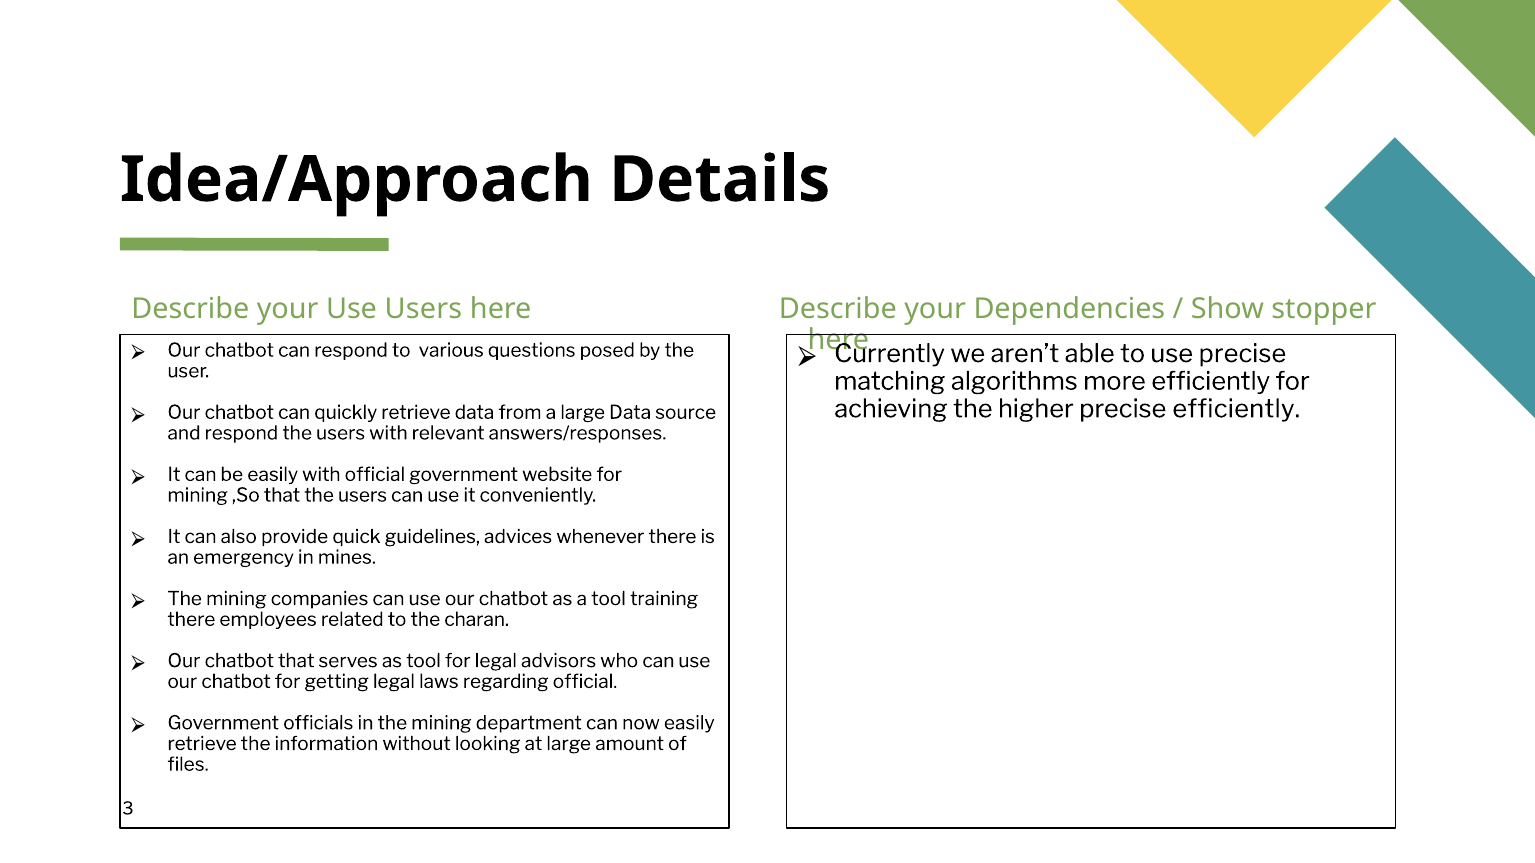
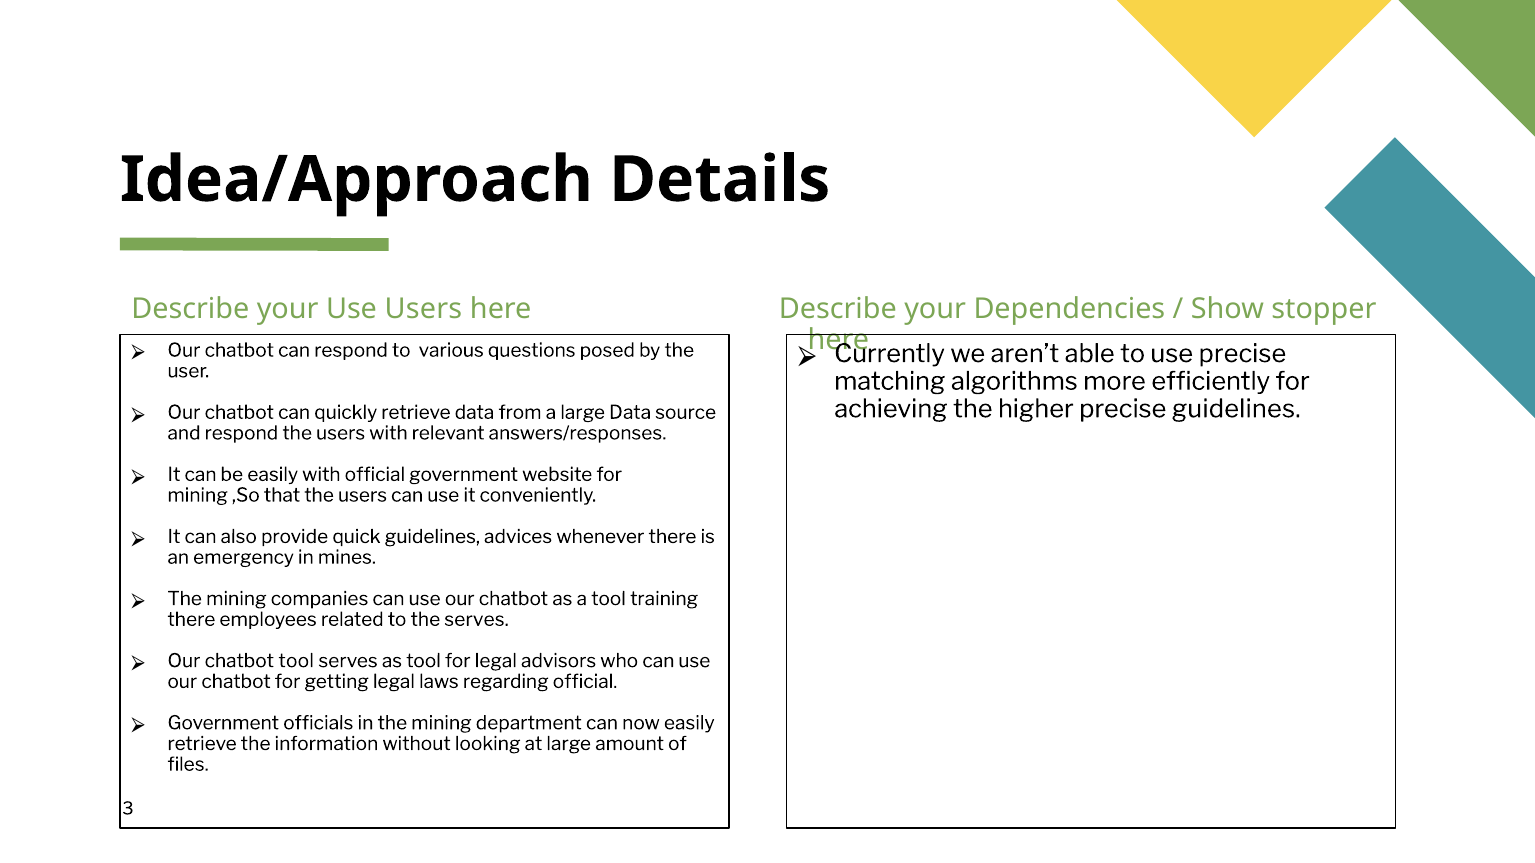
precise efficiently: efficiently -> guidelines
the charan: charan -> serves
chatbot that: that -> tool
